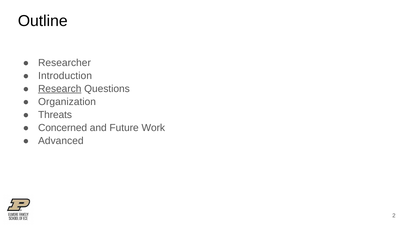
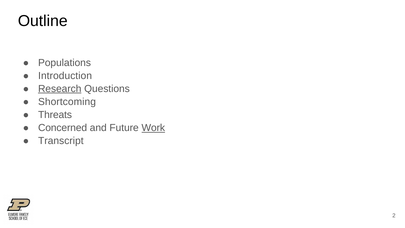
Researcher: Researcher -> Populations
Organization: Organization -> Shortcoming
Work underline: none -> present
Advanced: Advanced -> Transcript
